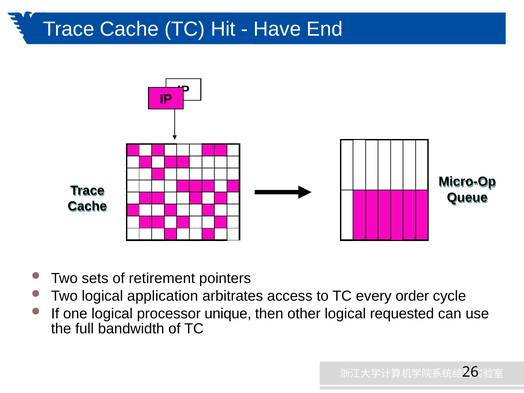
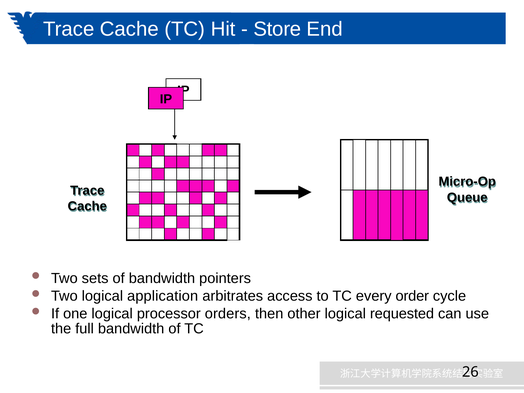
Have: Have -> Store
of retirement: retirement -> bandwidth
unique: unique -> orders
